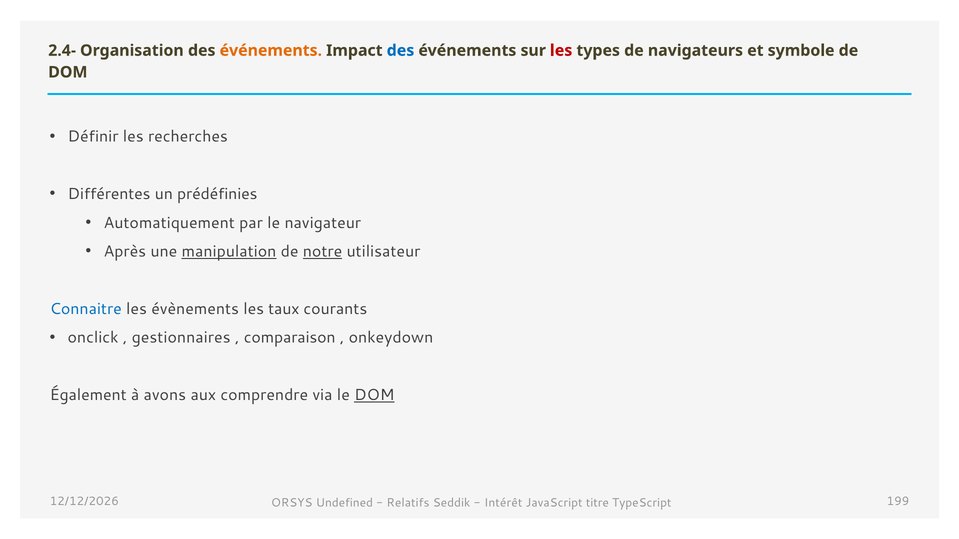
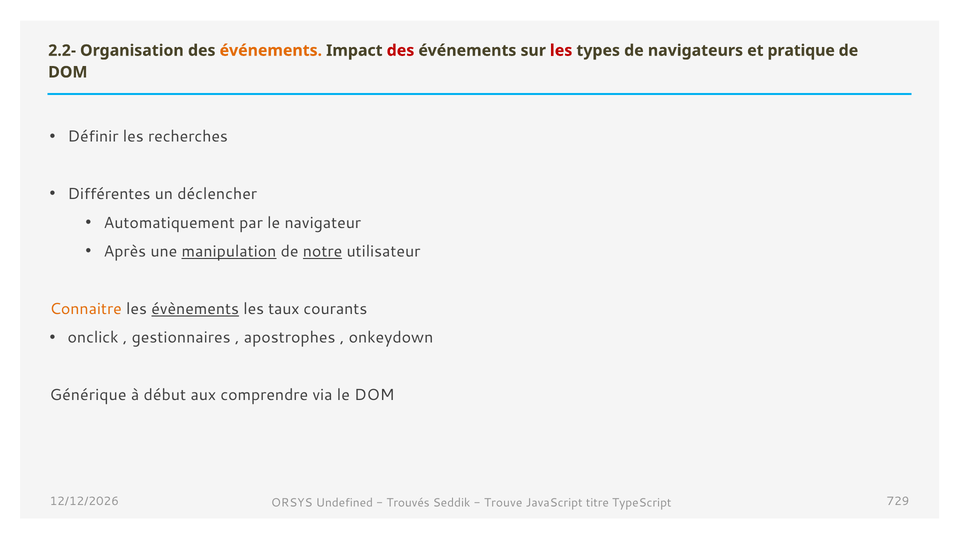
2.4-: 2.4- -> 2.2-
des at (401, 51) colour: blue -> red
symbole: symbole -> pratique
prédéfinies: prédéfinies -> déclencher
Connaitre colour: blue -> orange
évènements underline: none -> present
comparaison: comparaison -> apostrophes
Également: Également -> Générique
avons: avons -> début
DOM at (374, 395) underline: present -> none
Relatifs: Relatifs -> Trouvés
Intérêt: Intérêt -> Trouve
199: 199 -> 729
